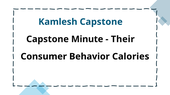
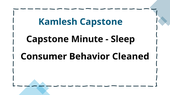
Their: Their -> Sleep
Calories: Calories -> Cleaned
